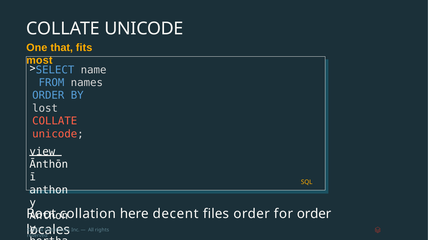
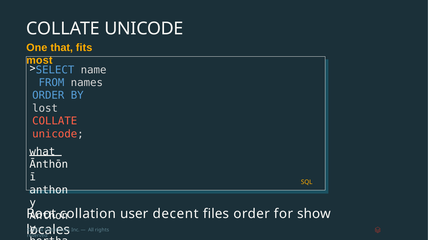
view: view -> what
here: here -> user
for order: order -> show
